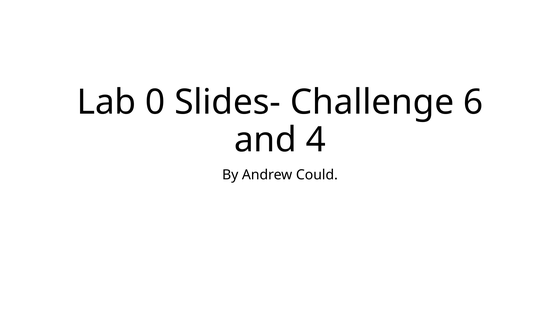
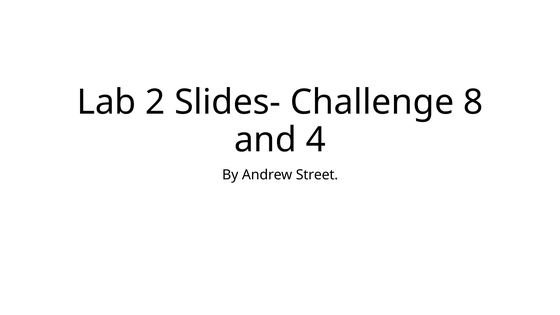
0: 0 -> 2
6: 6 -> 8
Could: Could -> Street
